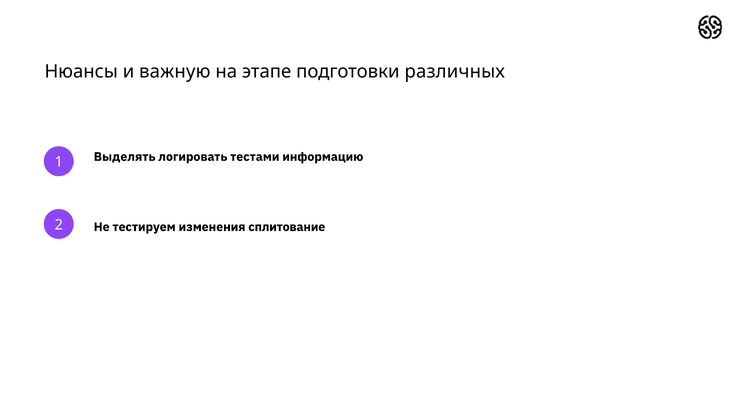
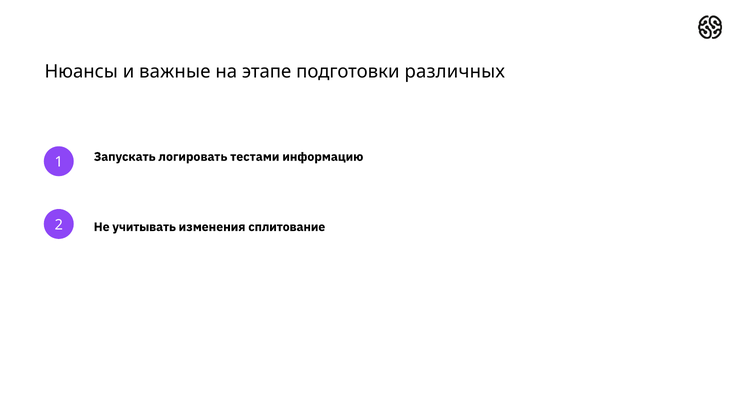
важную: важную -> важные
Выделять: Выделять -> Запускать
тестируем: тестируем -> учитывать
